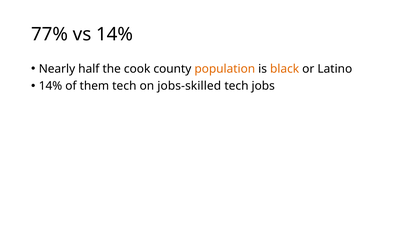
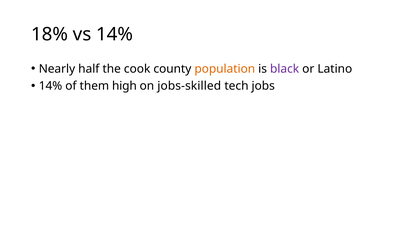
77%: 77% -> 18%
black colour: orange -> purple
them tech: tech -> high
